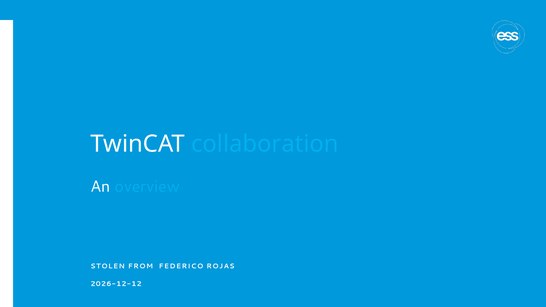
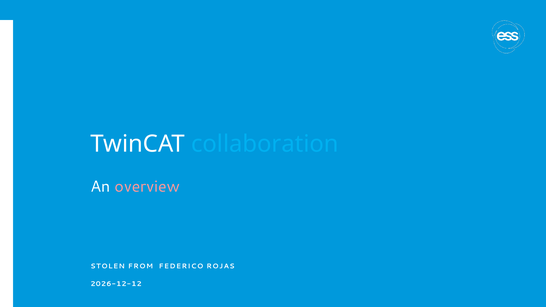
overview colour: light blue -> pink
